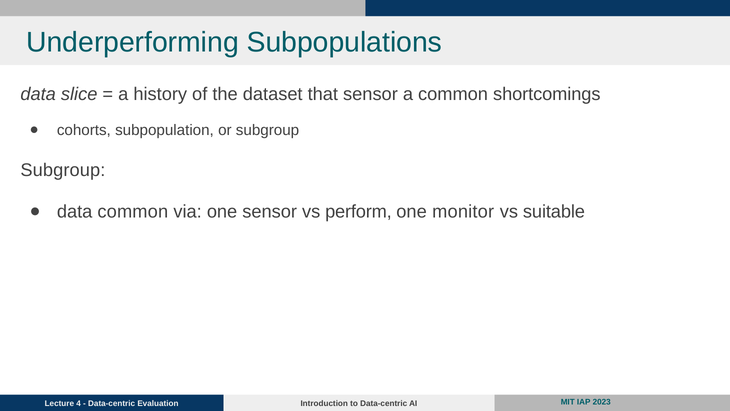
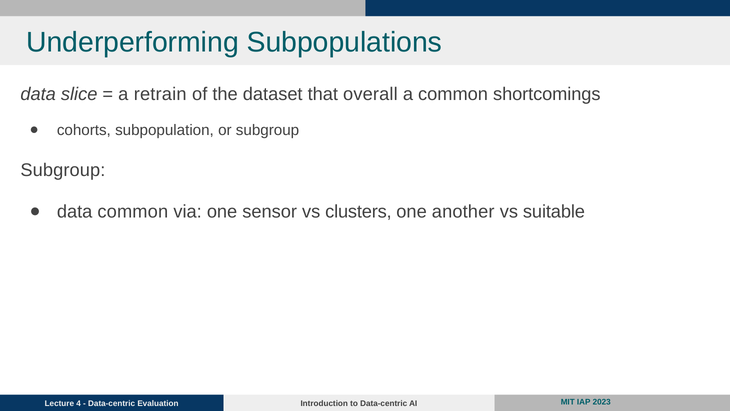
history: history -> retrain
that sensor: sensor -> overall
perform: perform -> clusters
monitor: monitor -> another
